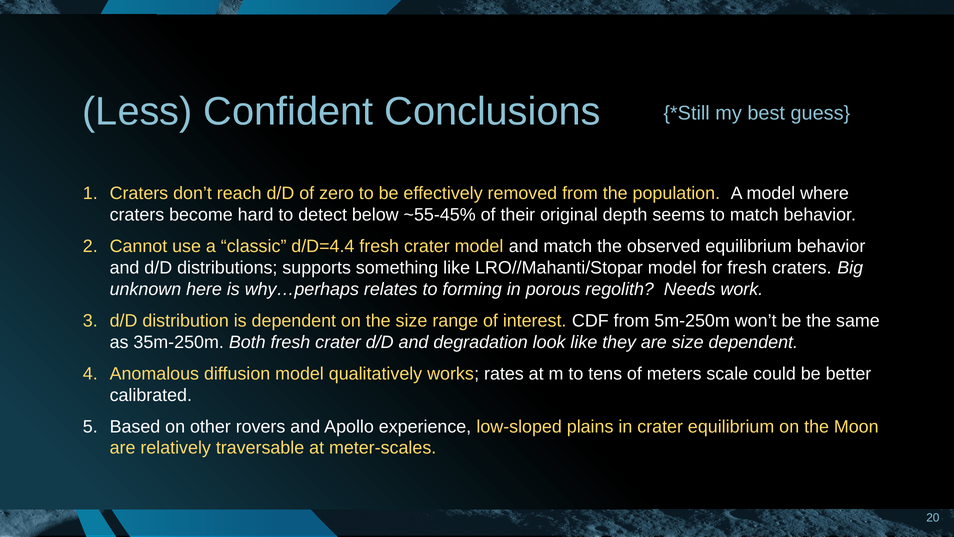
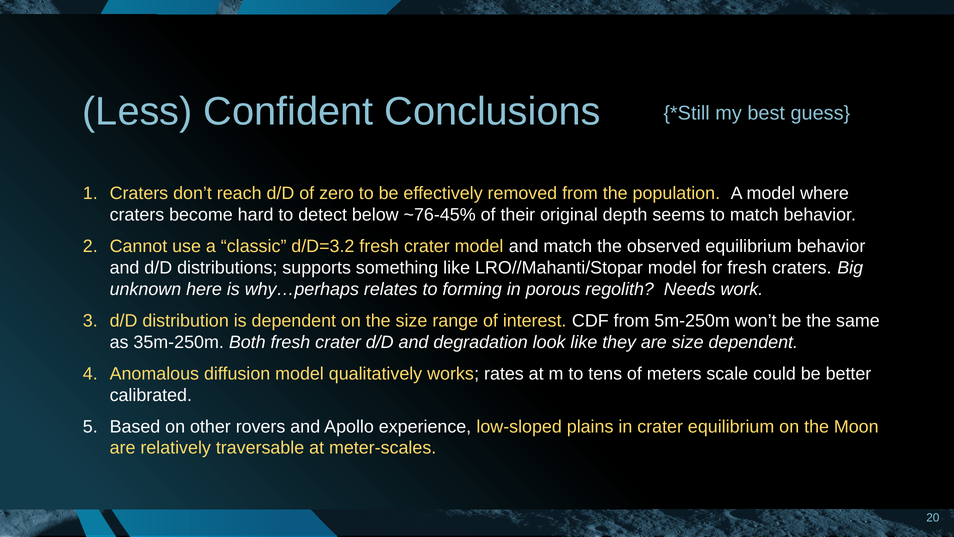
~55-45%: ~55-45% -> ~76-45%
d/D=4.4: d/D=4.4 -> d/D=3.2
